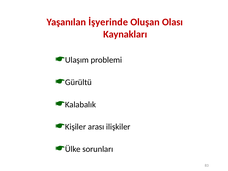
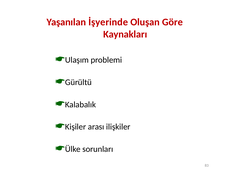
Olası: Olası -> Göre
